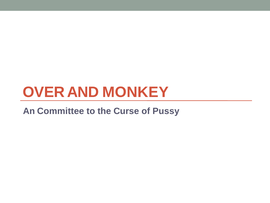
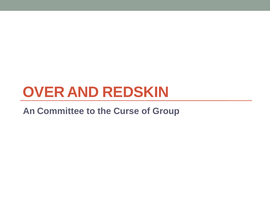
MONKEY: MONKEY -> REDSKIN
Pussy: Pussy -> Group
